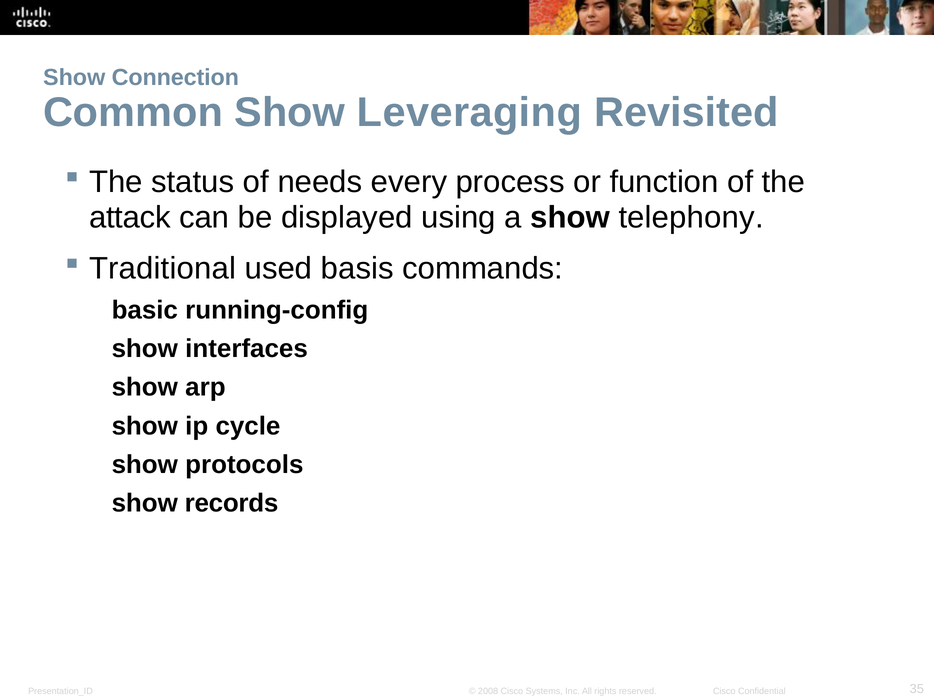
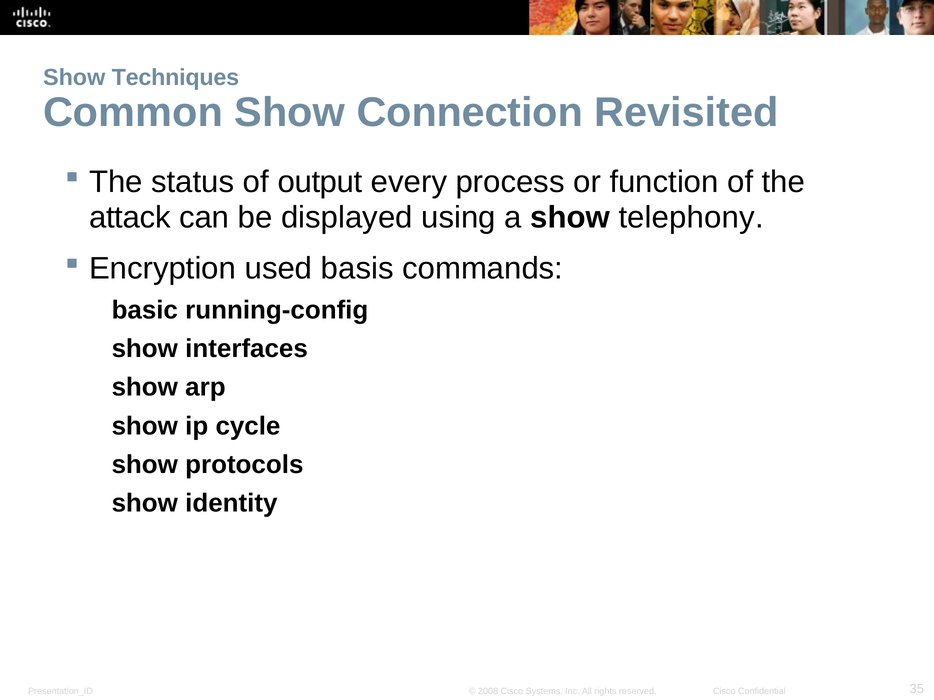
Connection: Connection -> Techniques
Leveraging: Leveraging -> Connection
needs: needs -> output
Traditional: Traditional -> Encryption
records: records -> identity
